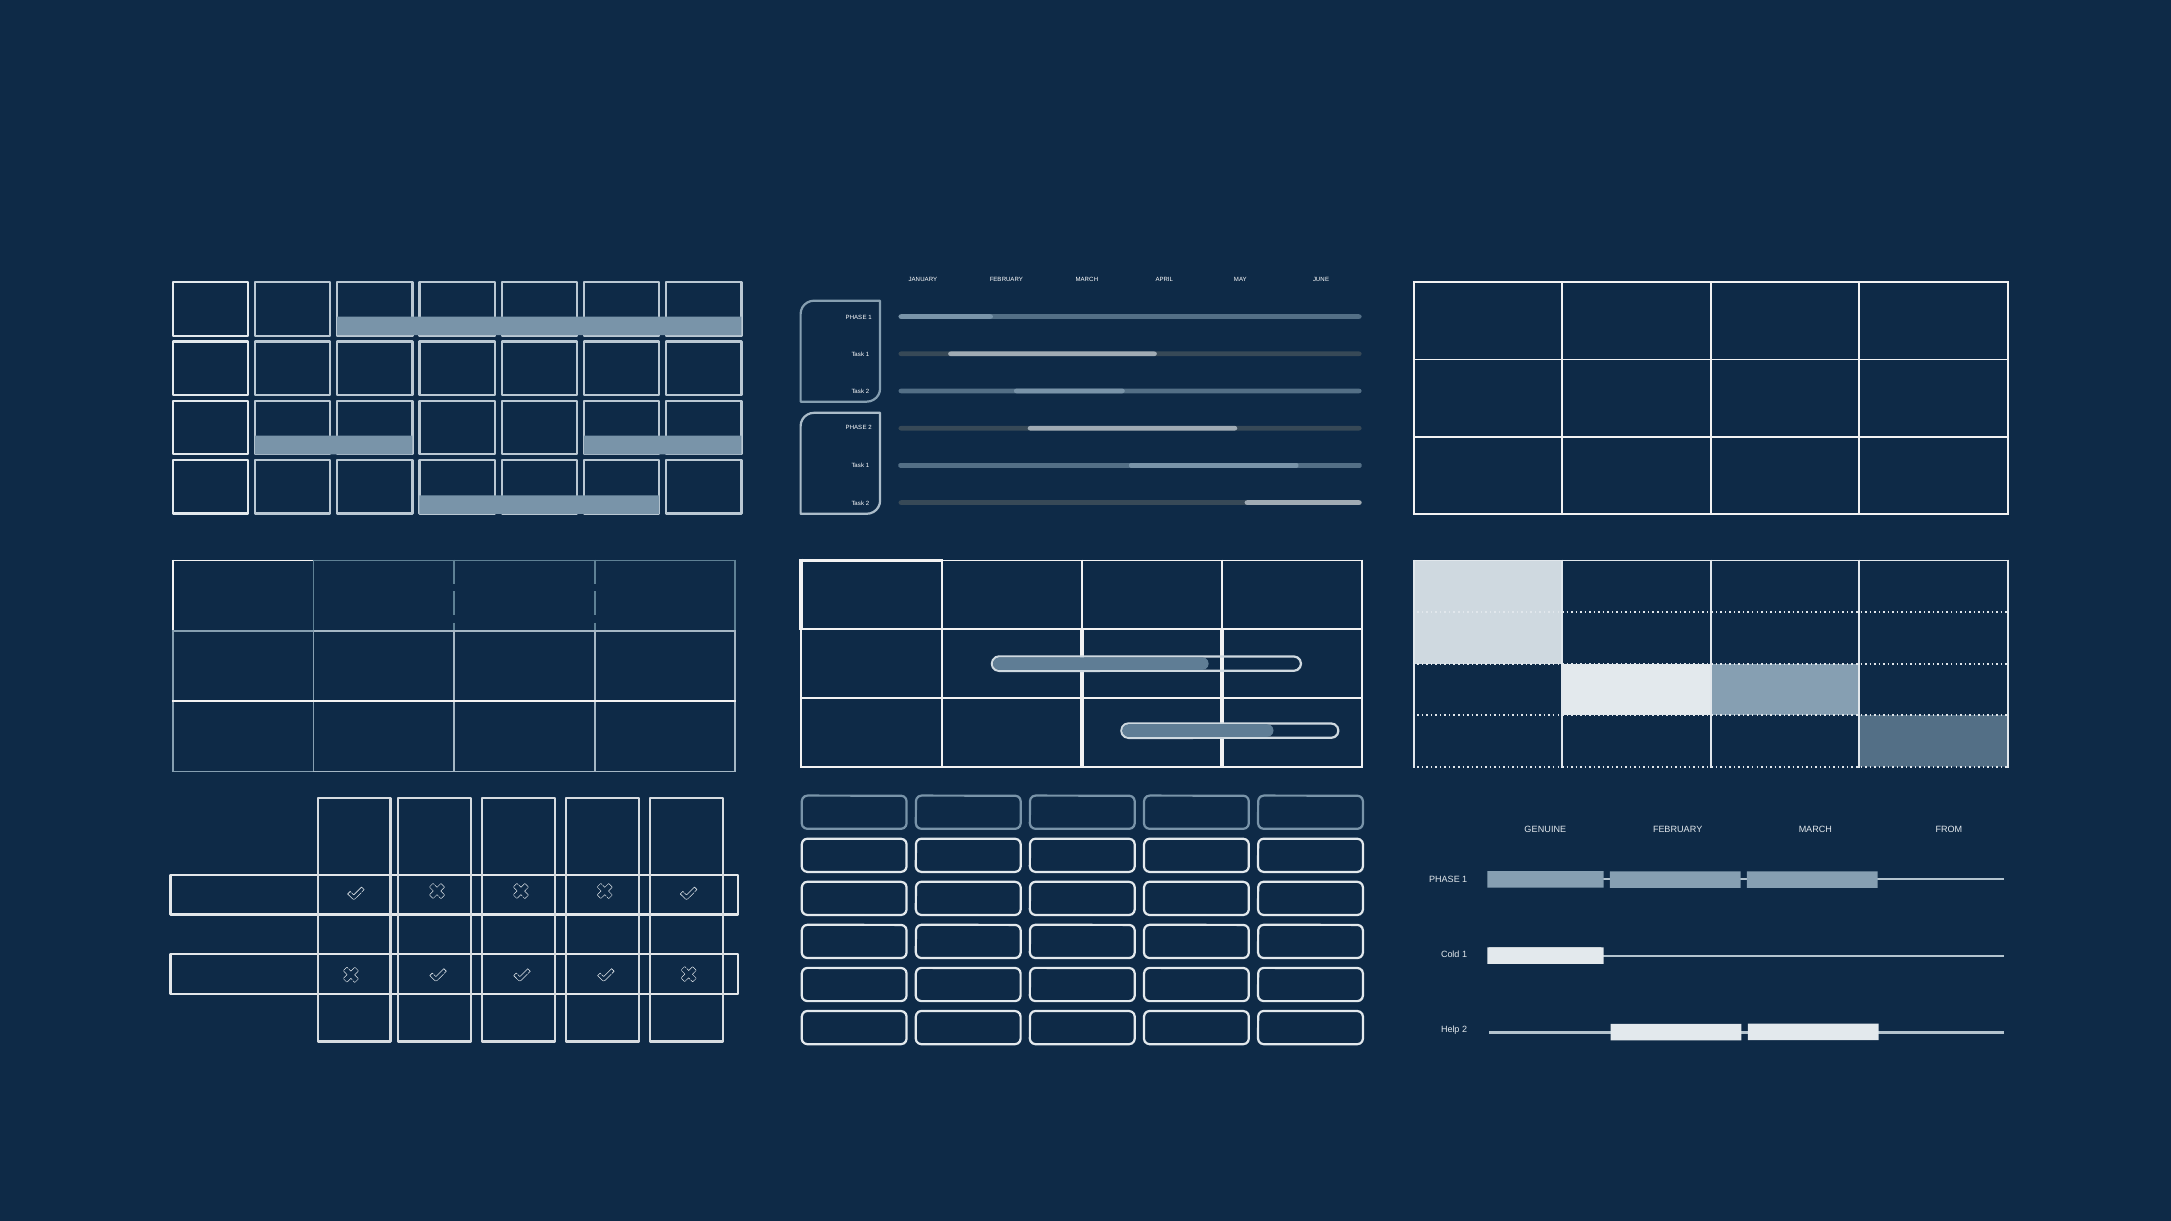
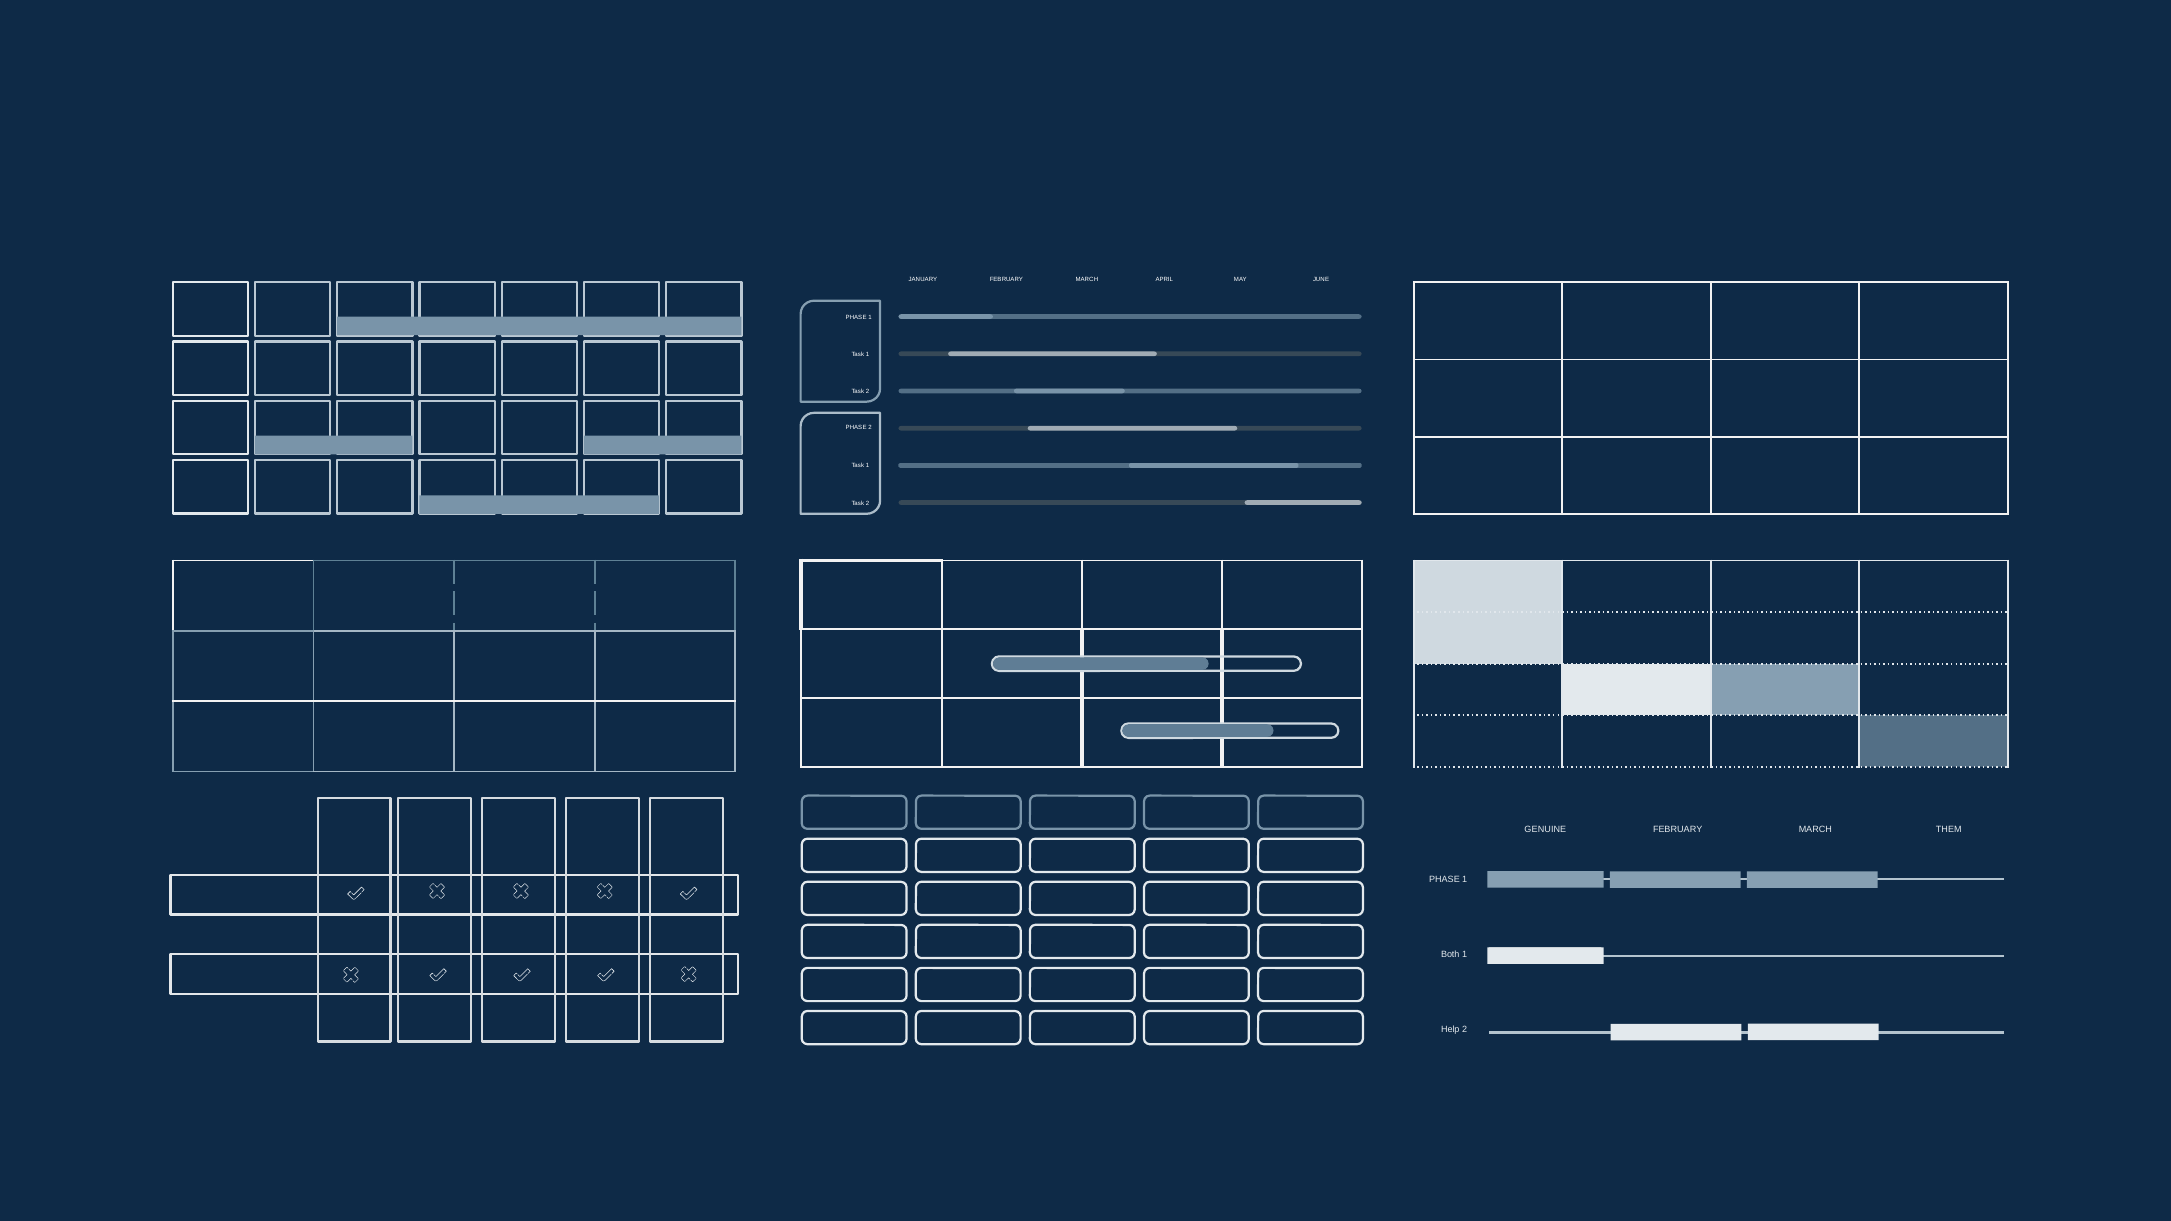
FROM: FROM -> THEM
Cold: Cold -> Both
